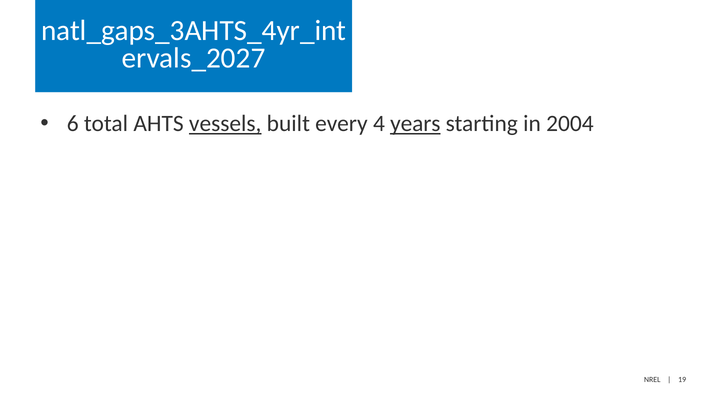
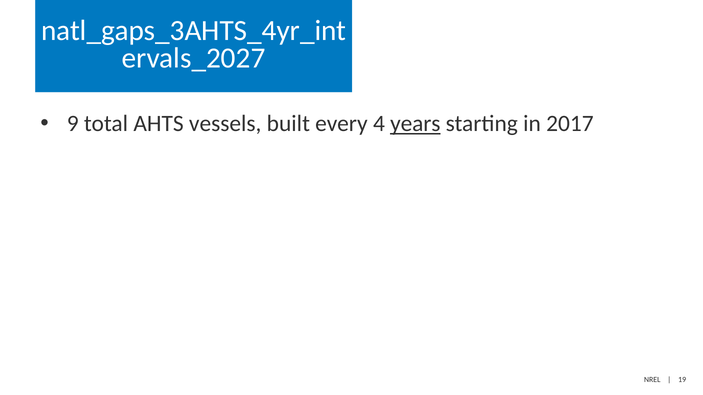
6: 6 -> 9
vessels underline: present -> none
2004: 2004 -> 2017
